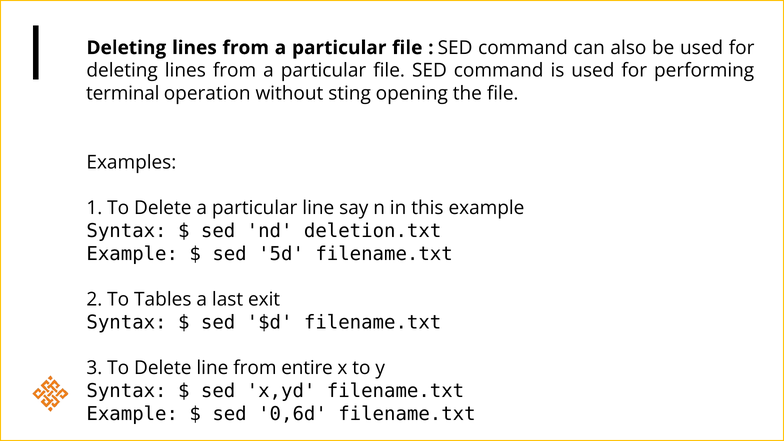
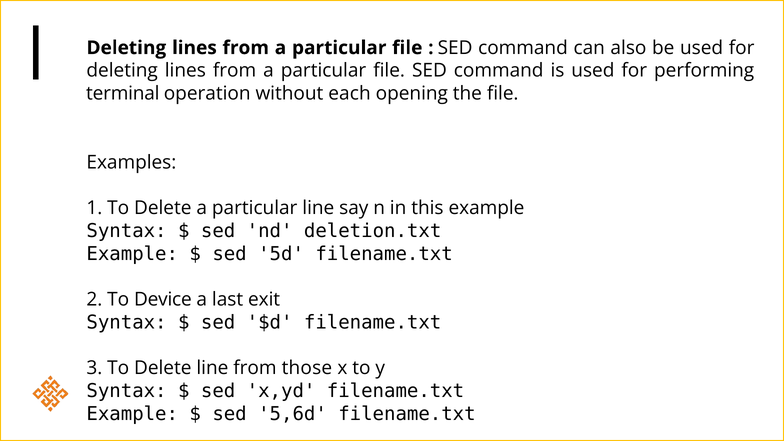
sting: sting -> each
Tables: Tables -> Device
entire: entire -> those
0,6d: 0,6d -> 5,6d
